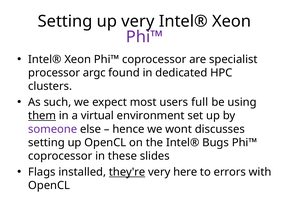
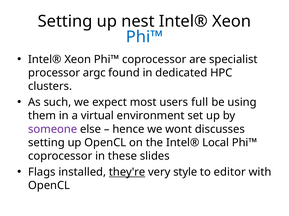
up very: very -> nest
Phi™ at (144, 37) colour: purple -> blue
them underline: present -> none
Bugs: Bugs -> Local
here: here -> style
errors: errors -> editor
